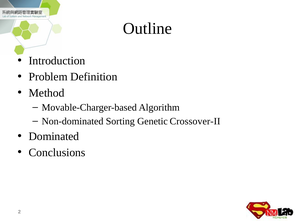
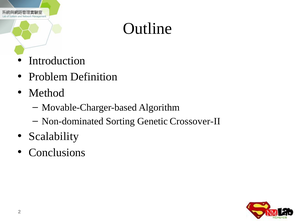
Dominated: Dominated -> Scalability
